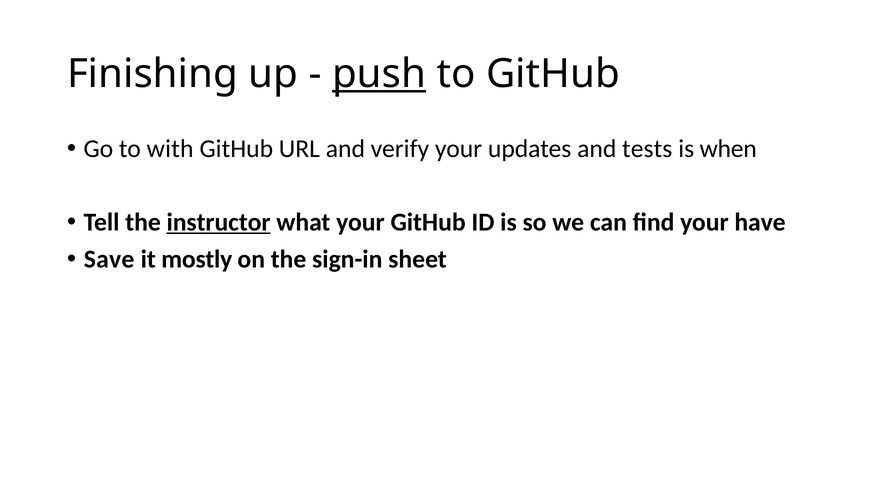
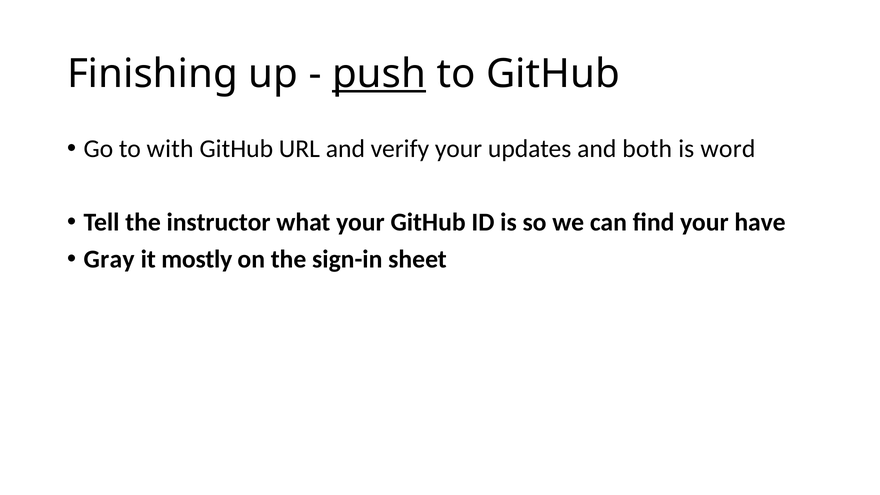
tests: tests -> both
when: when -> word
instructor underline: present -> none
Save: Save -> Gray
